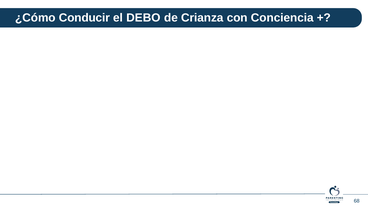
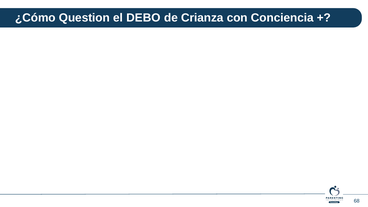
Conducir: Conducir -> Question
